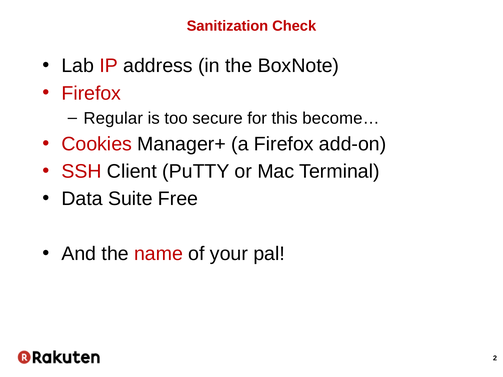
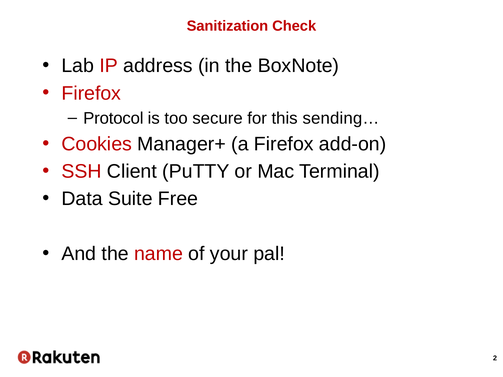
Regular: Regular -> Protocol
become…: become… -> sending…
